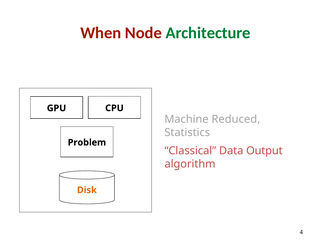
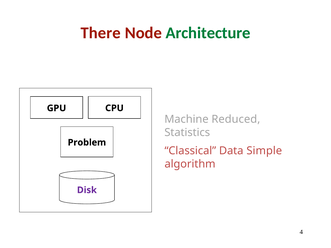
When: When -> There
Output: Output -> Simple
Disk colour: orange -> purple
